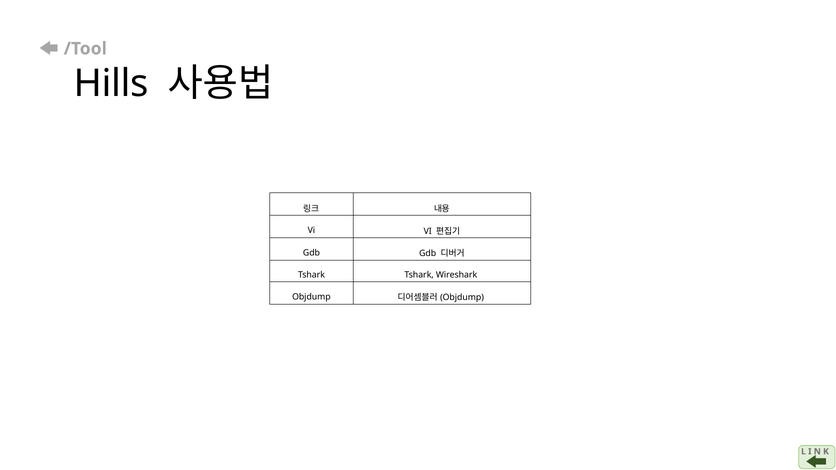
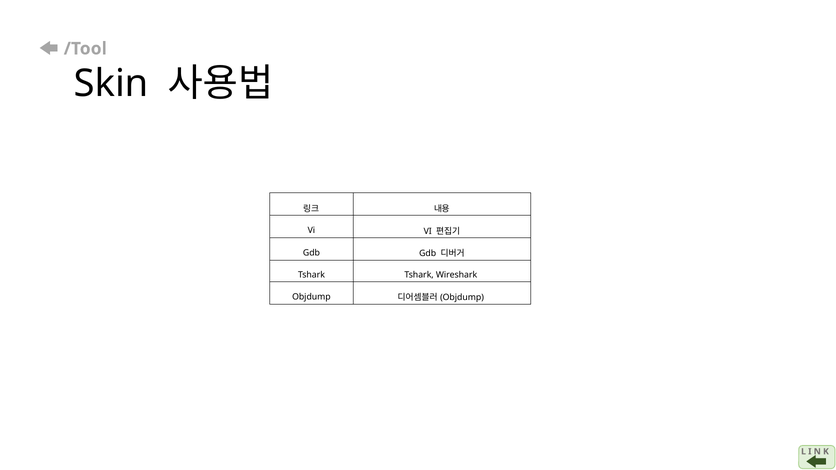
Hills: Hills -> Skin
